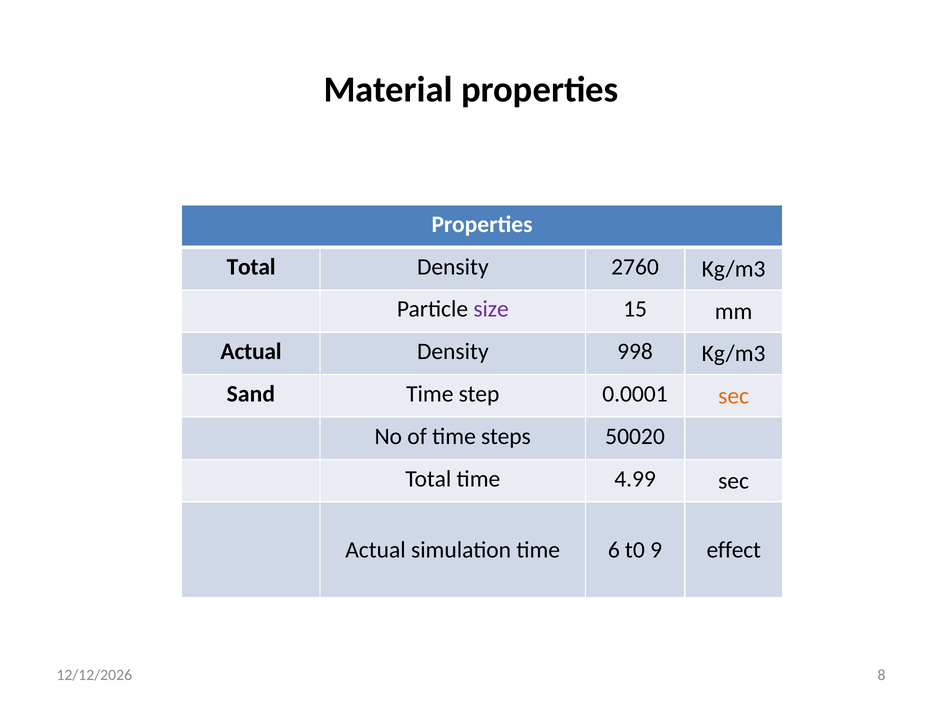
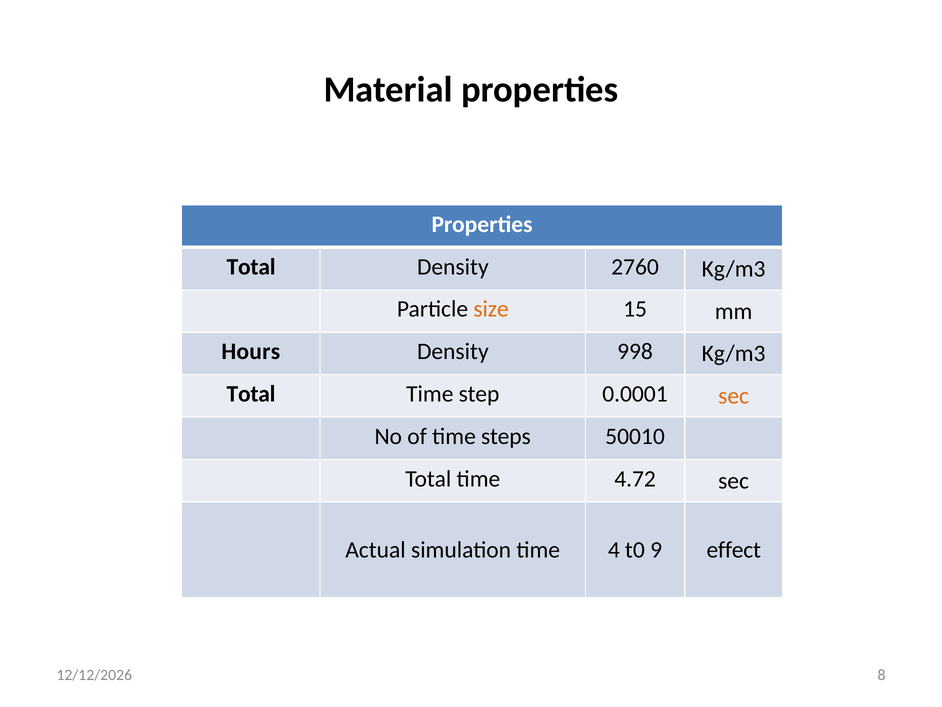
size colour: purple -> orange
Actual at (251, 351): Actual -> Hours
Sand at (251, 394): Sand -> Total
50020: 50020 -> 50010
4.99: 4.99 -> 4.72
6: 6 -> 4
